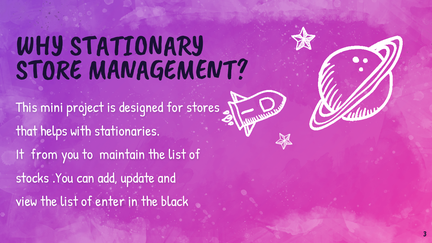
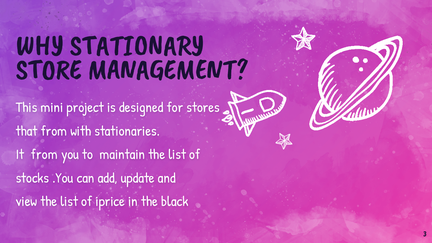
that helps: helps -> from
enter: enter -> iprice
